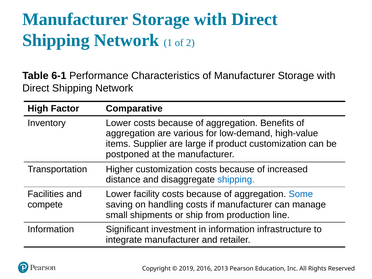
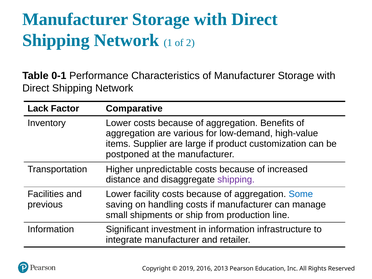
6-1: 6-1 -> 0-1
High: High -> Lack
Higher customization: customization -> unpredictable
shipping at (236, 180) colour: blue -> purple
compete: compete -> previous
